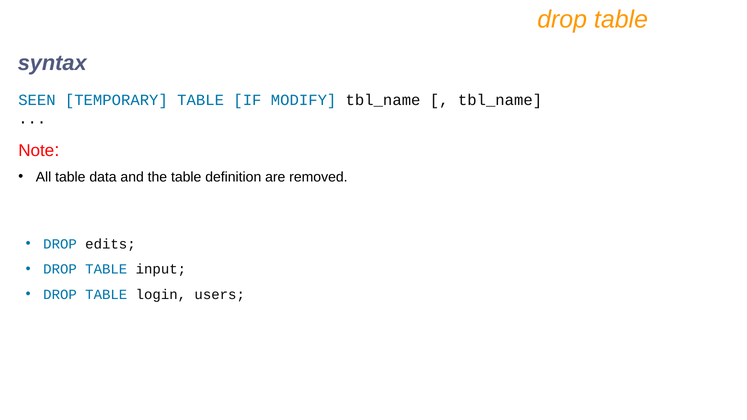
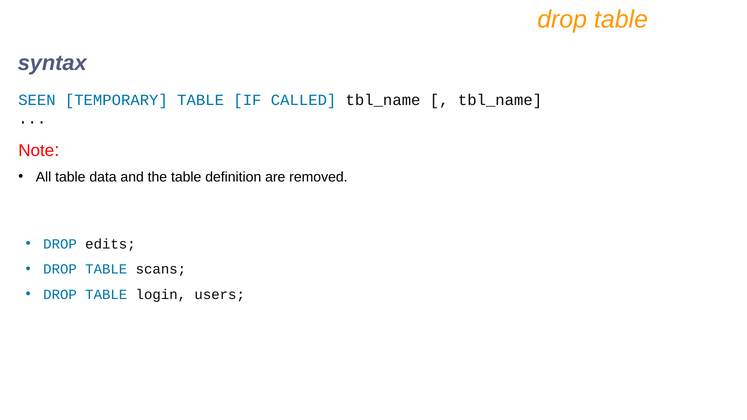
MODIFY: MODIFY -> CALLED
input: input -> scans
